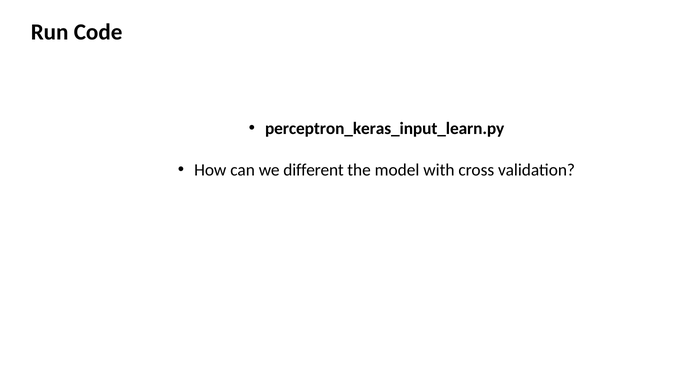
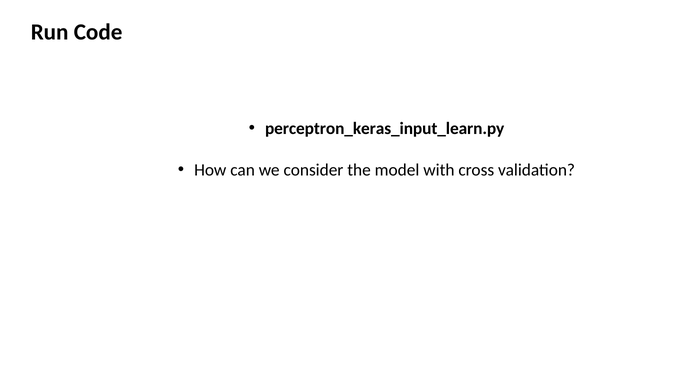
different: different -> consider
